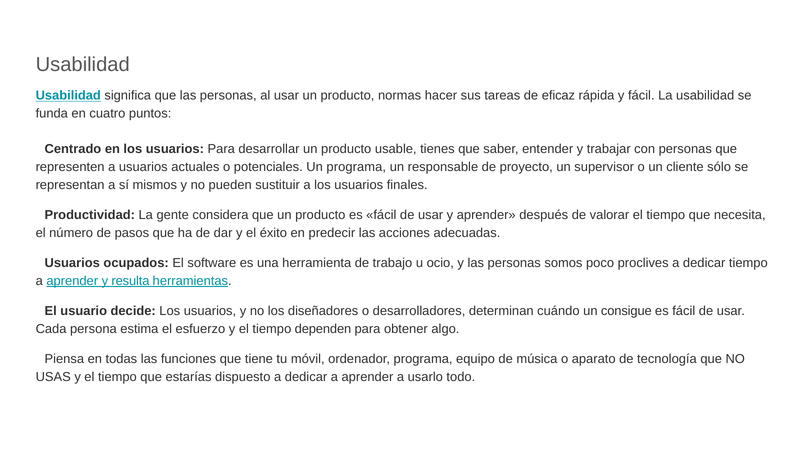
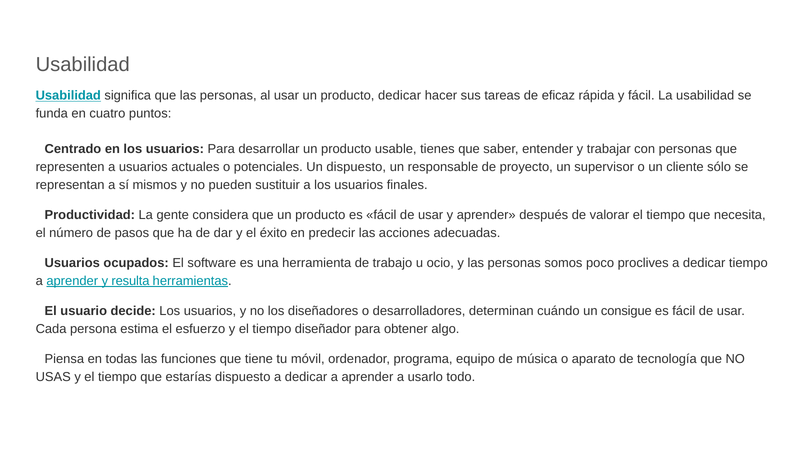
producto normas: normas -> dedicar
Un programa: programa -> dispuesto
dependen: dependen -> diseñador
